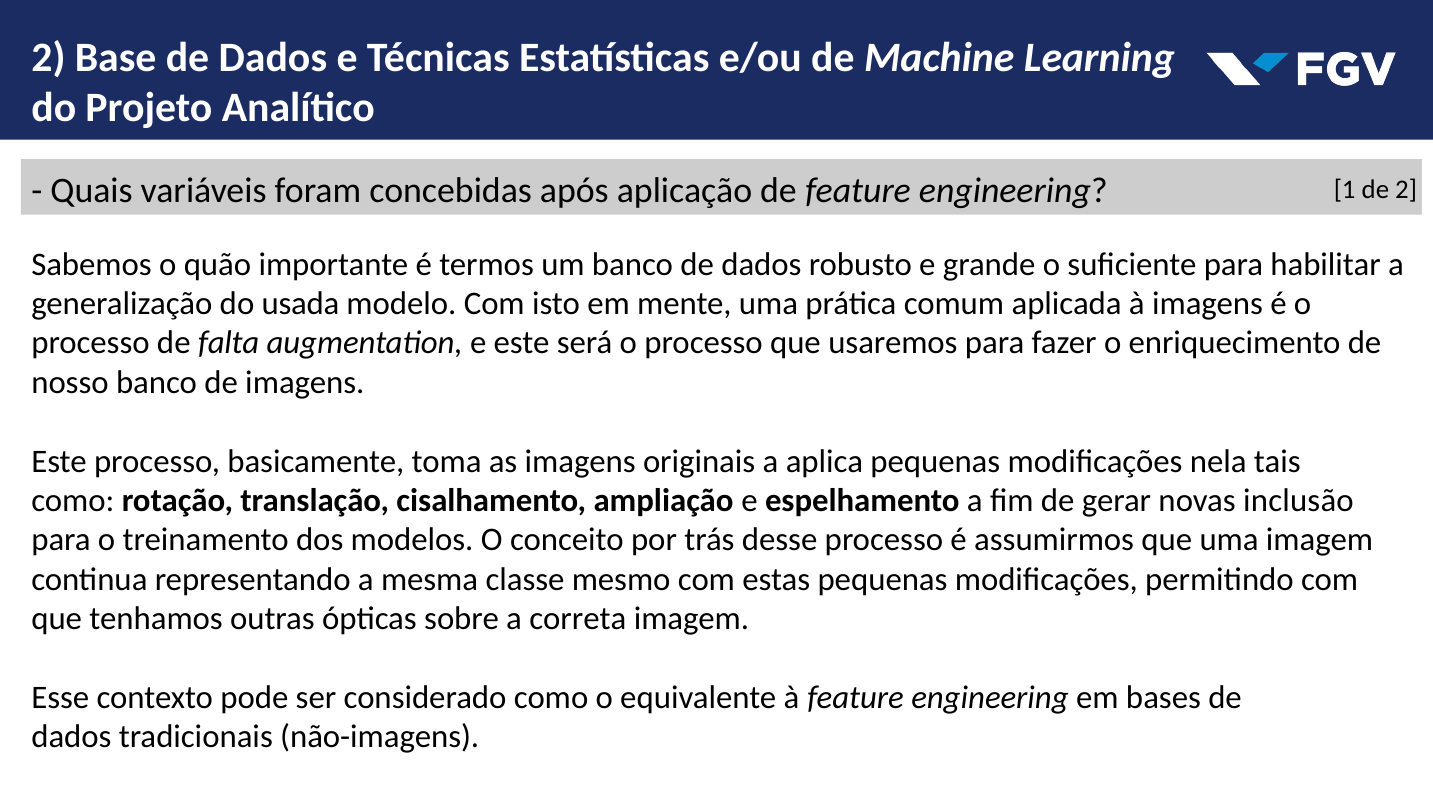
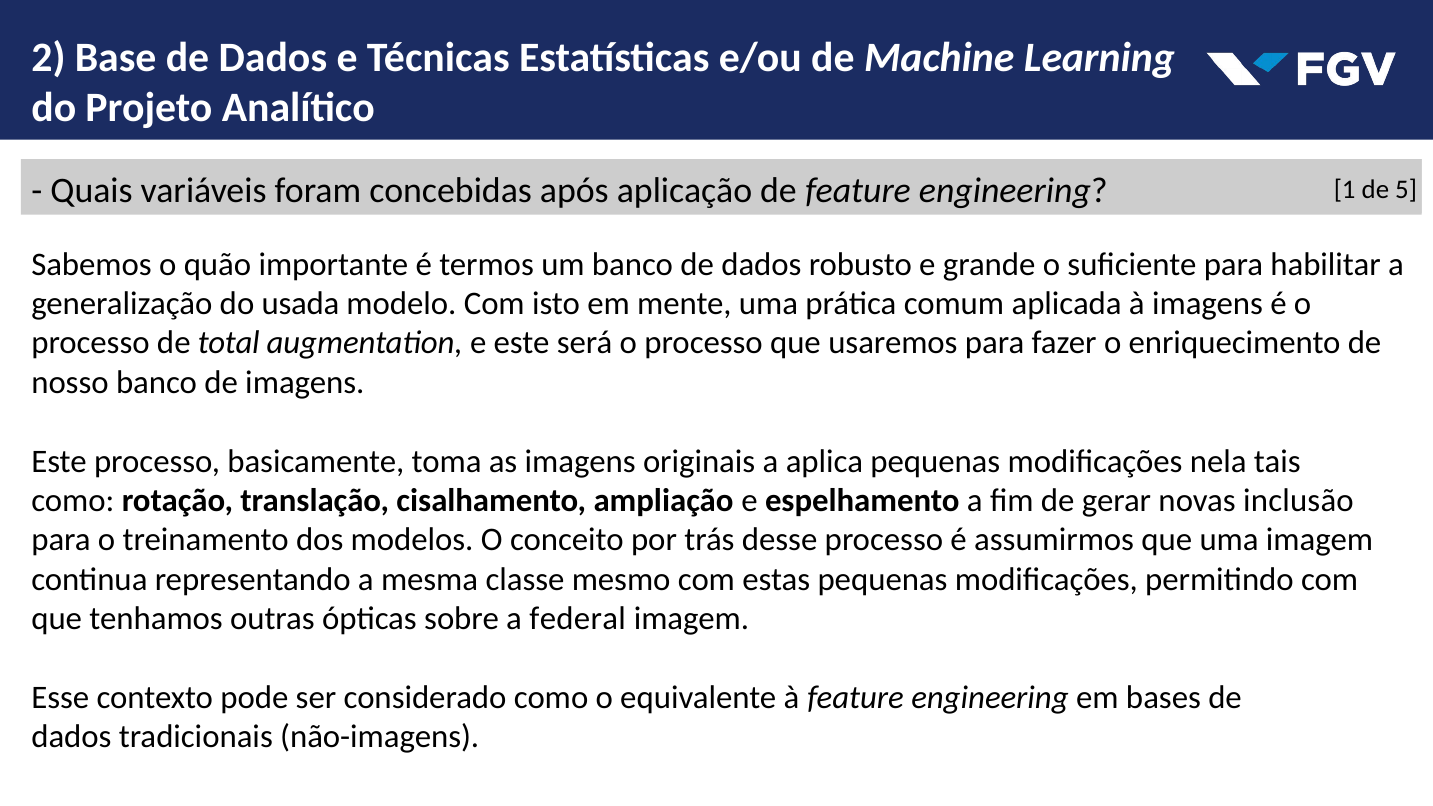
de 2: 2 -> 5
falta: falta -> total
correta: correta -> federal
